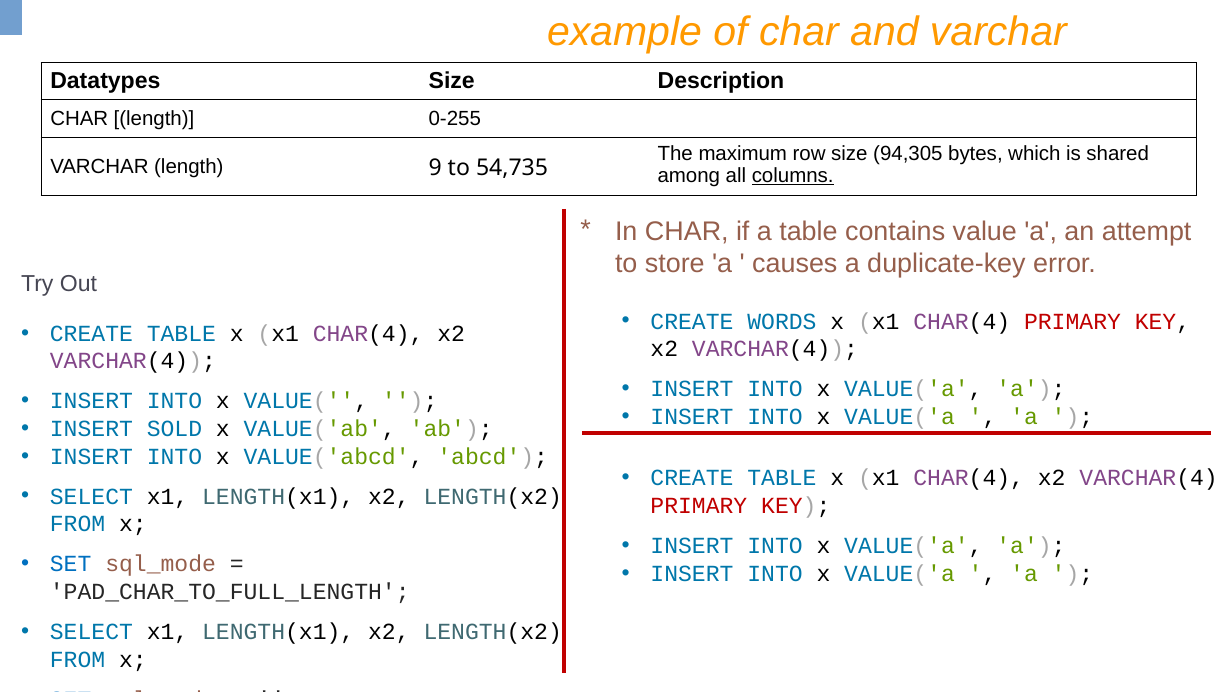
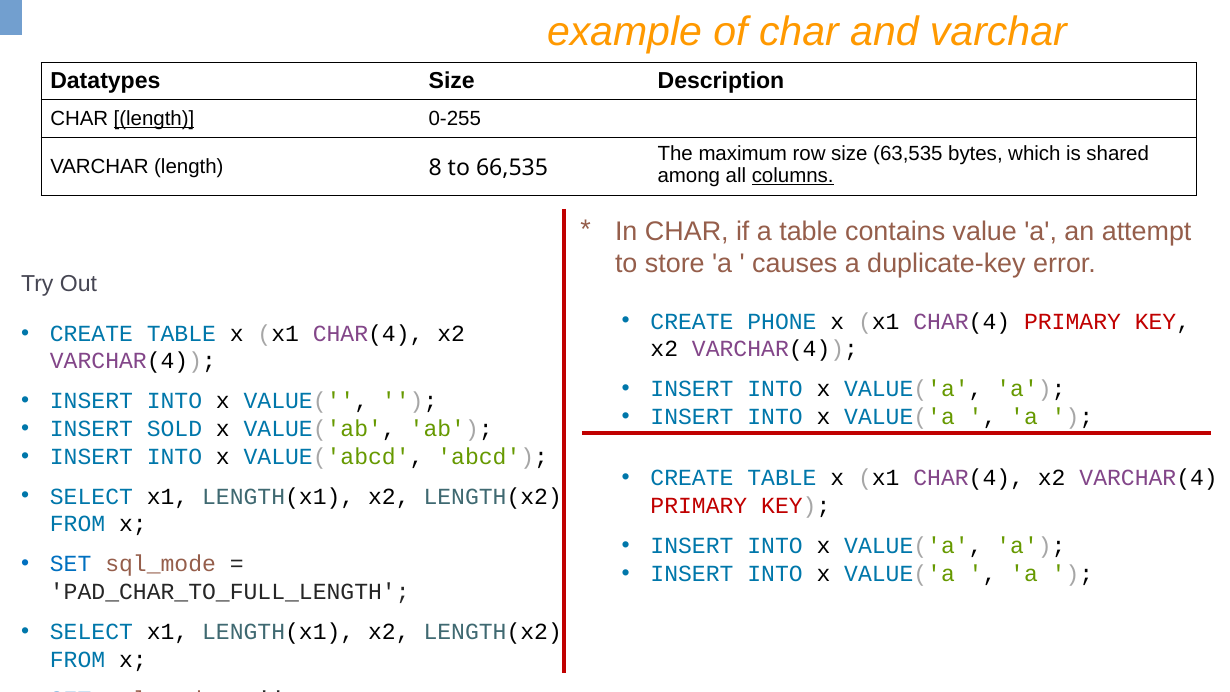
length at (154, 119) underline: none -> present
94,305: 94,305 -> 63,535
9: 9 -> 8
54,735: 54,735 -> 66,535
WORDS: WORDS -> PHONE
